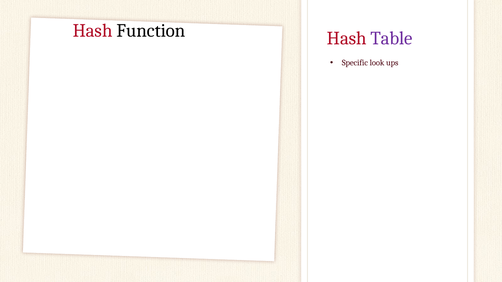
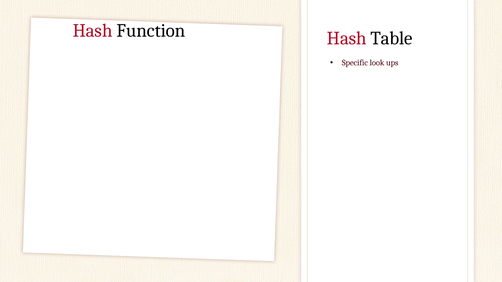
Table colour: purple -> black
